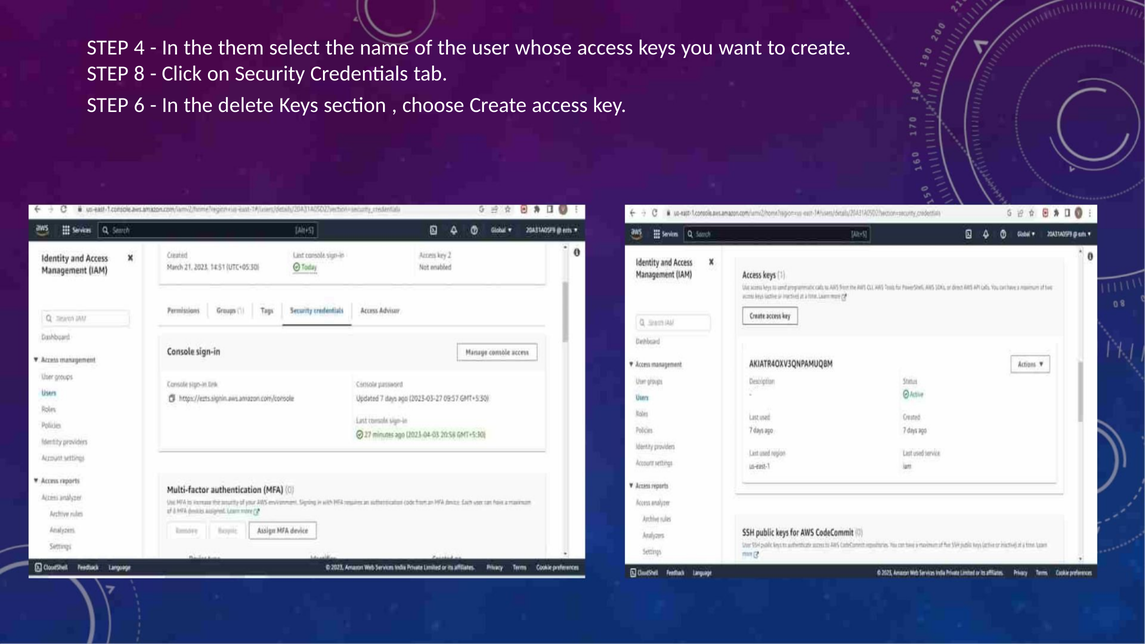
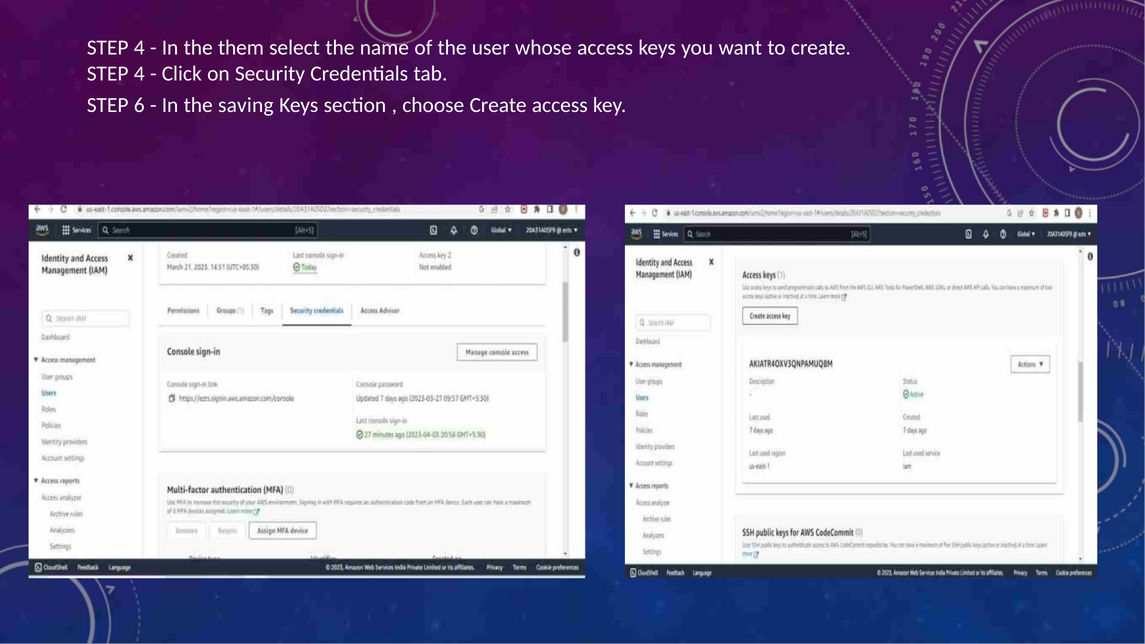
8 at (139, 74): 8 -> 4
delete: delete -> saving
